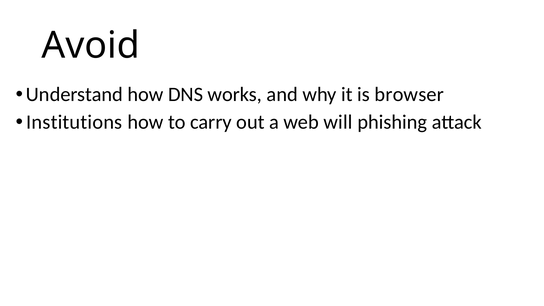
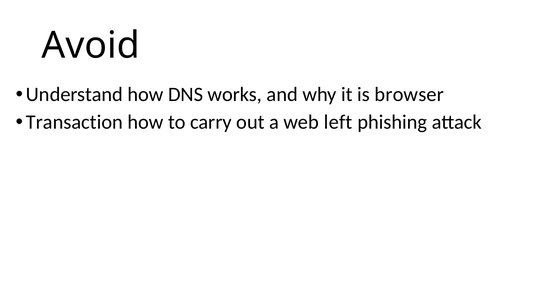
Institutions: Institutions -> Transaction
will: will -> left
